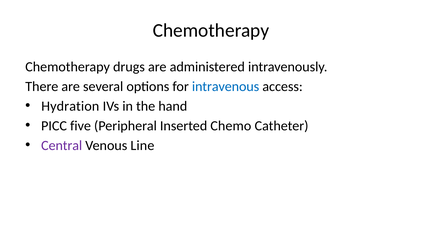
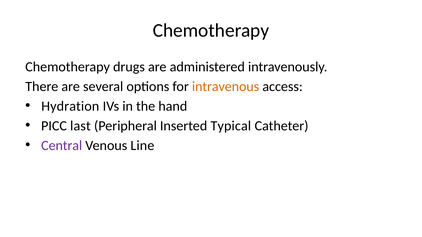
intravenous colour: blue -> orange
five: five -> last
Chemo: Chemo -> Typical
